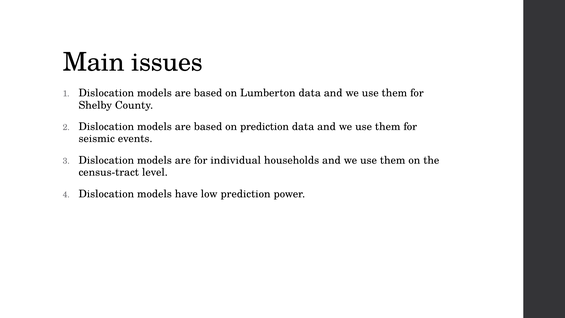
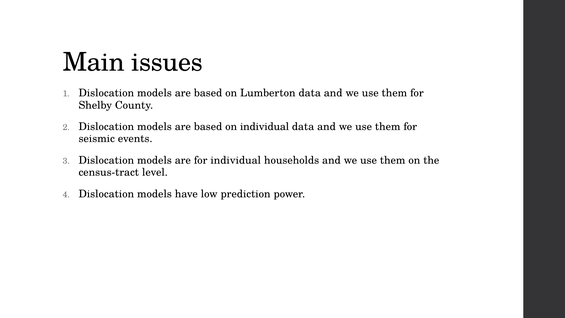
on prediction: prediction -> individual
